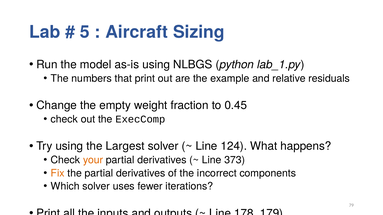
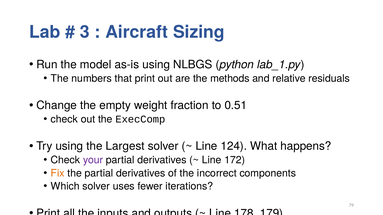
5: 5 -> 3
example: example -> methods
0.45: 0.45 -> 0.51
your colour: orange -> purple
373: 373 -> 172
